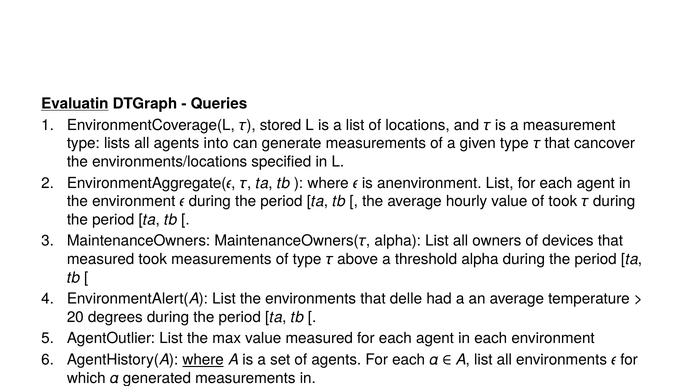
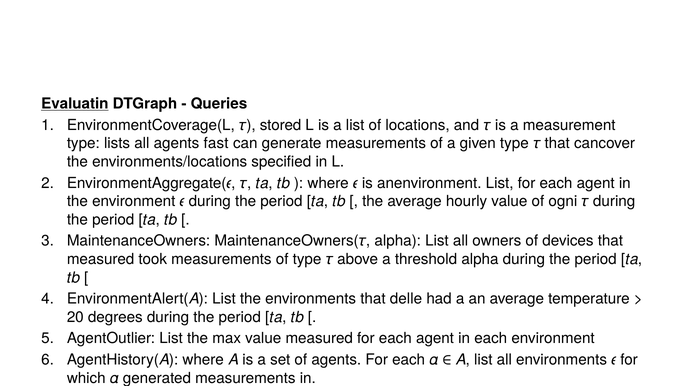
into: into -> fast
of took: took -> ogni
where at (203, 360) underline: present -> none
